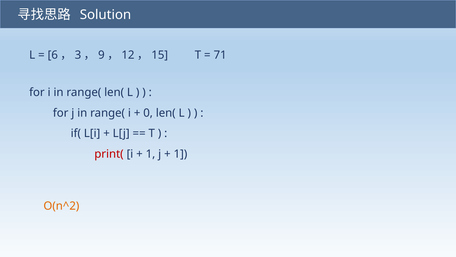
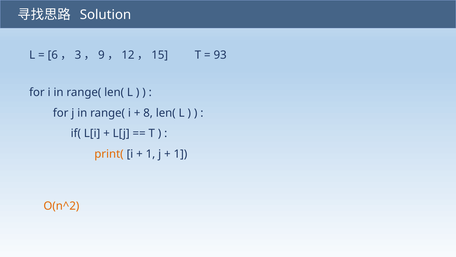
71: 71 -> 93
0: 0 -> 8
print( colour: red -> orange
